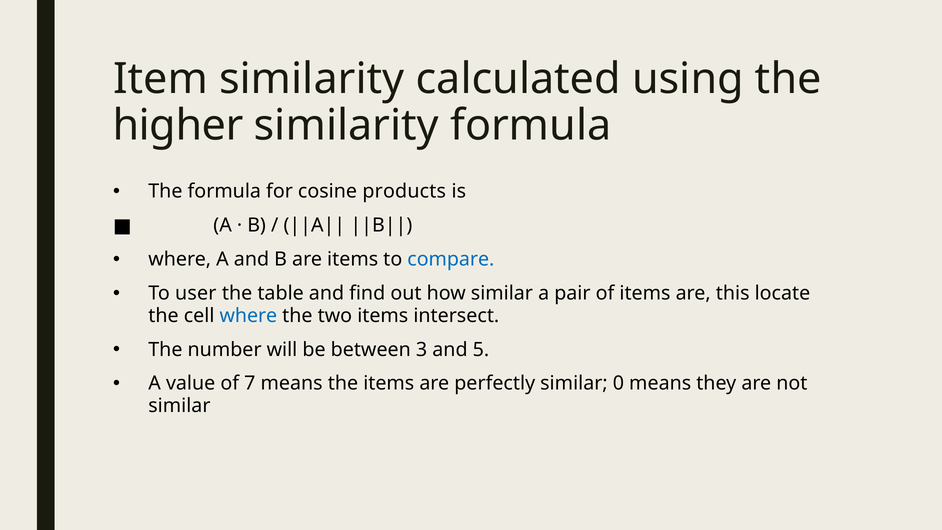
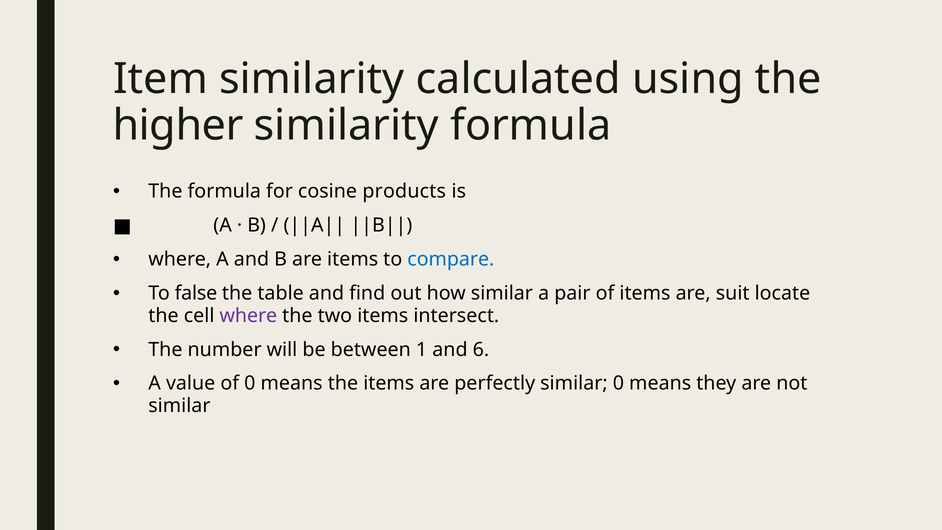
user: user -> false
this: this -> suit
where at (248, 315) colour: blue -> purple
3: 3 -> 1
5: 5 -> 6
of 7: 7 -> 0
